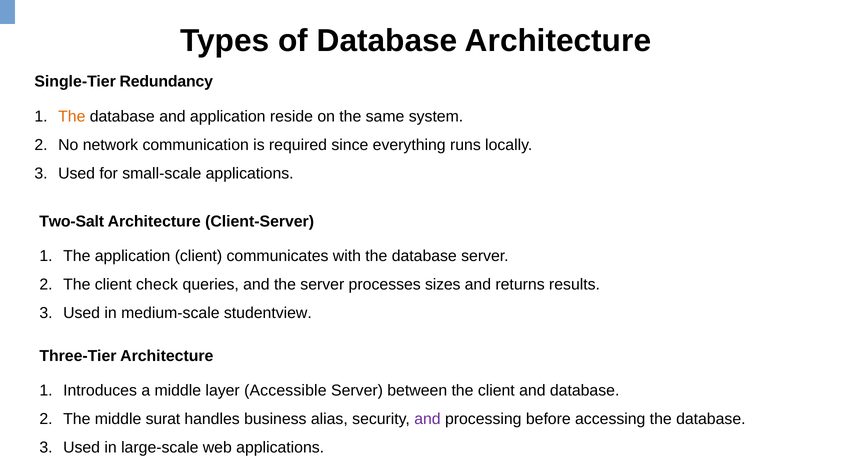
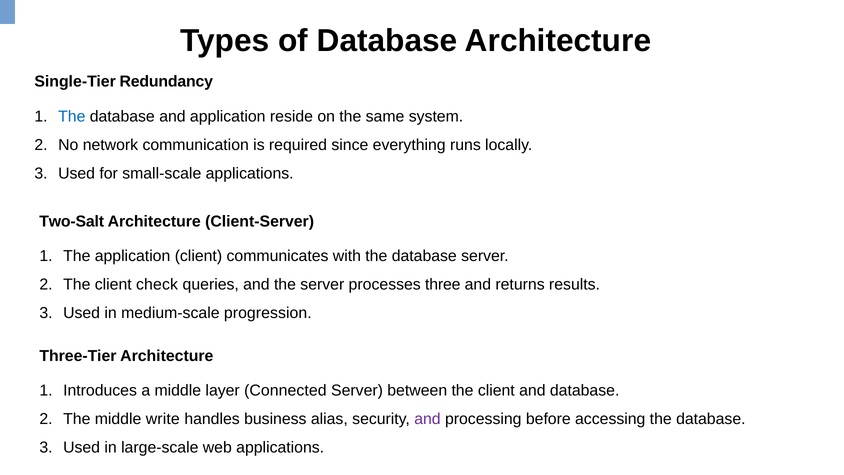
The at (72, 116) colour: orange -> blue
sizes: sizes -> three
studentview: studentview -> progression
Accessible: Accessible -> Connected
surat: surat -> write
